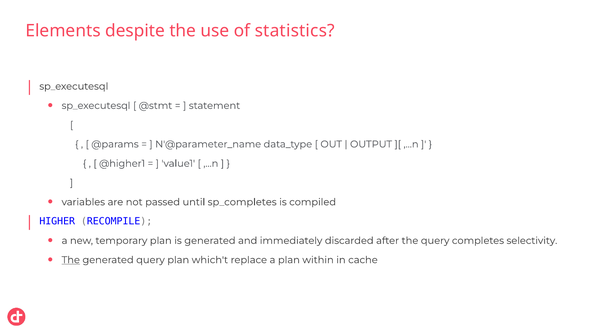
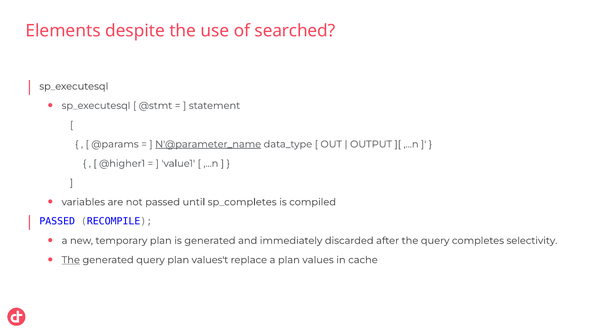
statistics: statistics -> searched
N'@parameter_name underline: none -> present
HIGHER at (57, 221): HIGHER -> PASSED
which't: which't -> values't
within: within -> values
